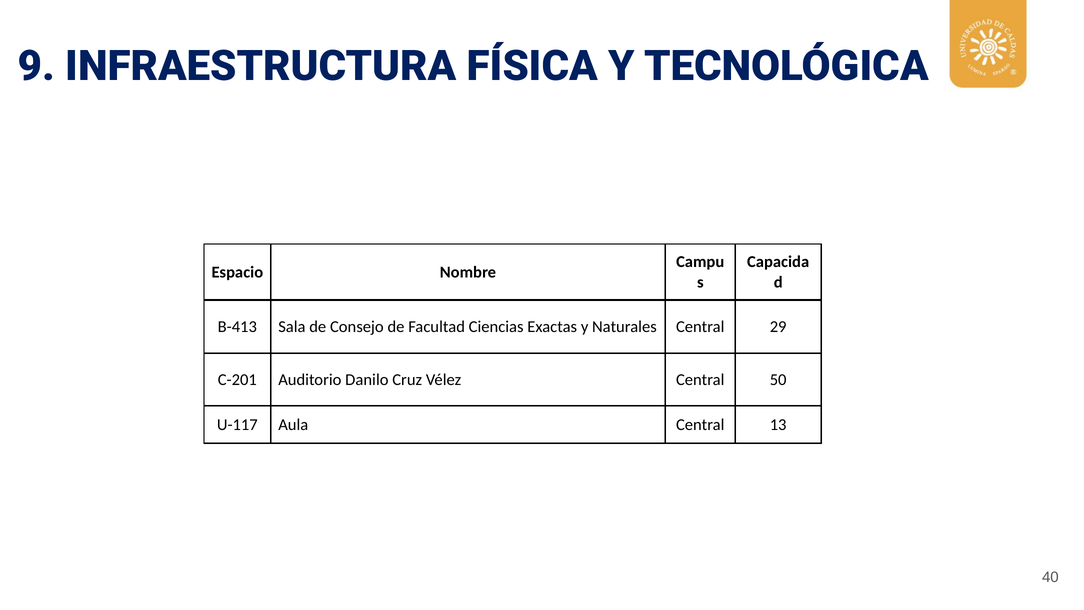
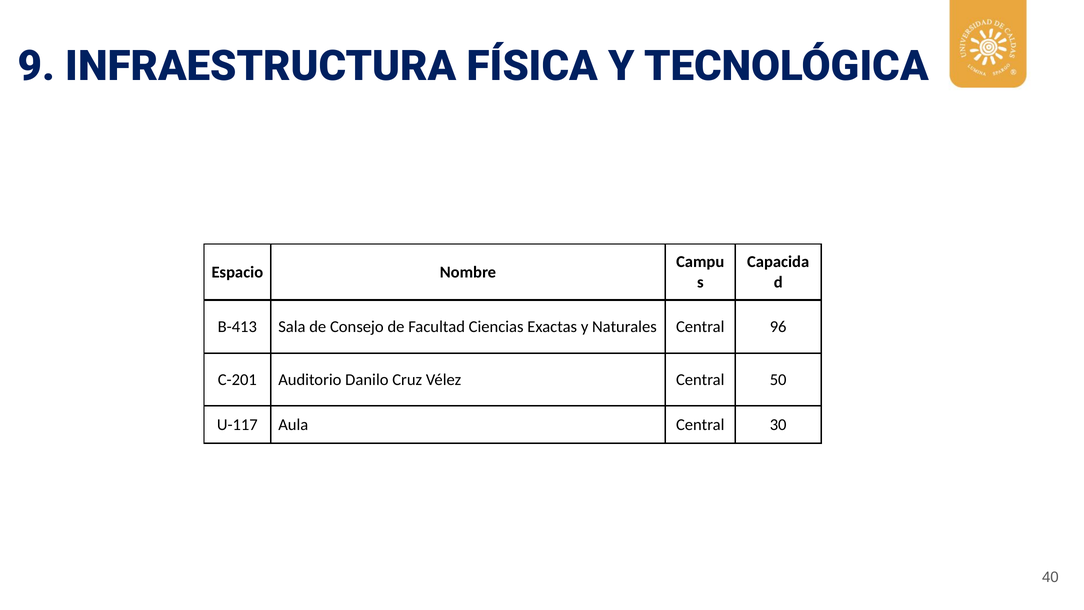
29: 29 -> 96
13: 13 -> 30
